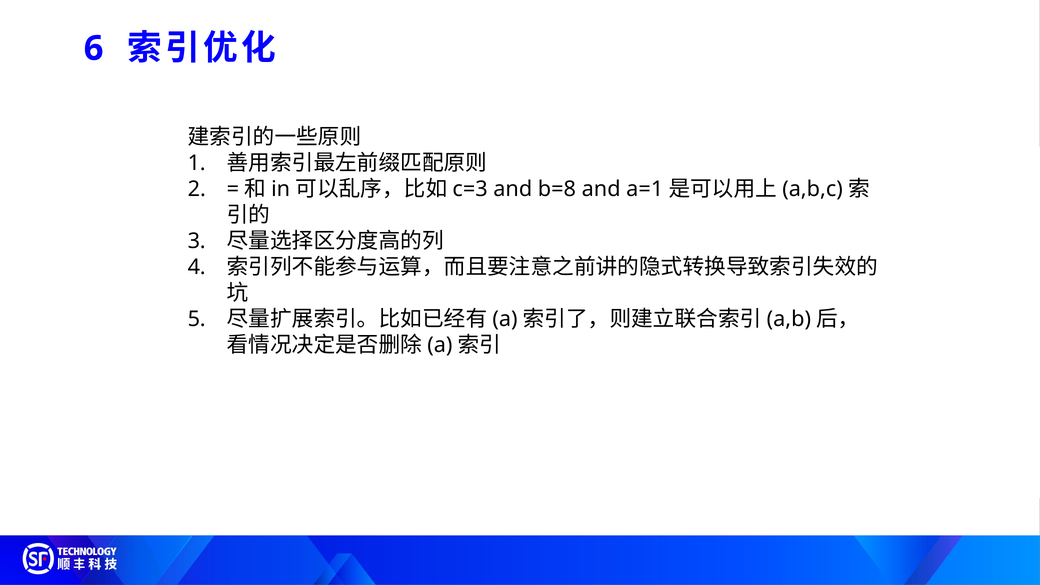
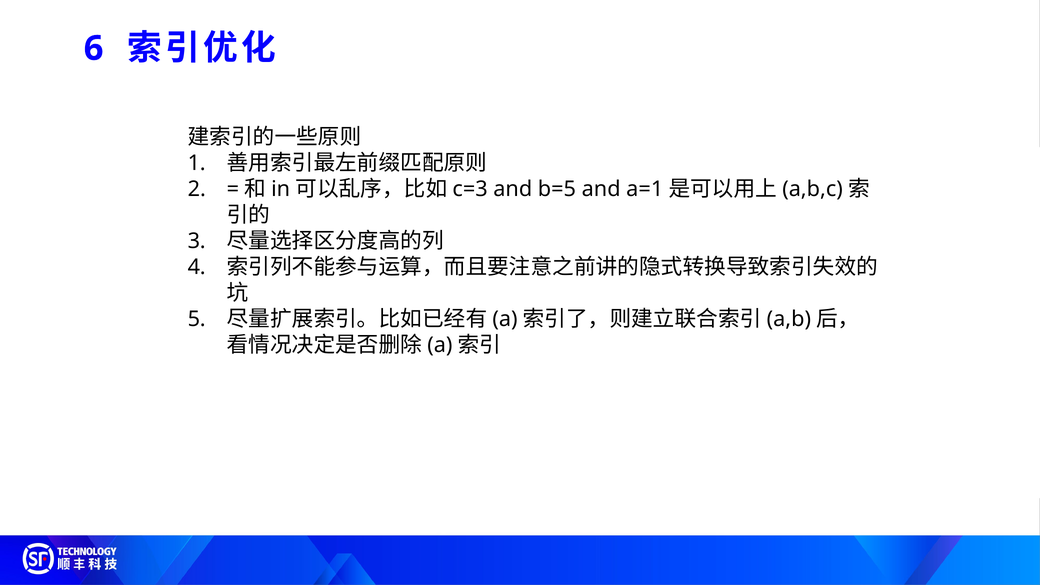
b=8: b=8 -> b=5
